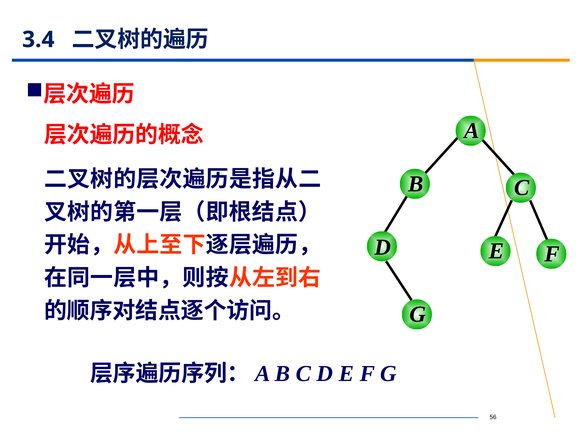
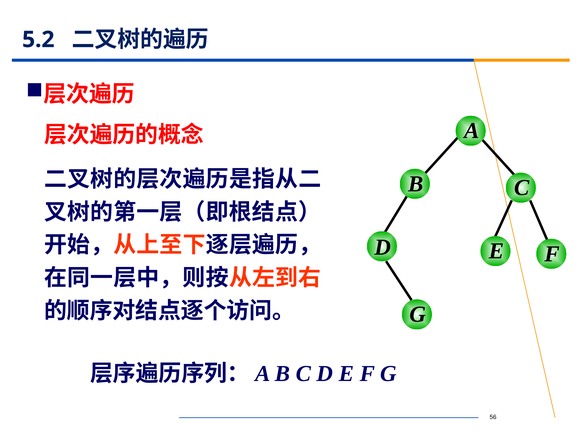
3.4: 3.4 -> 5.2
